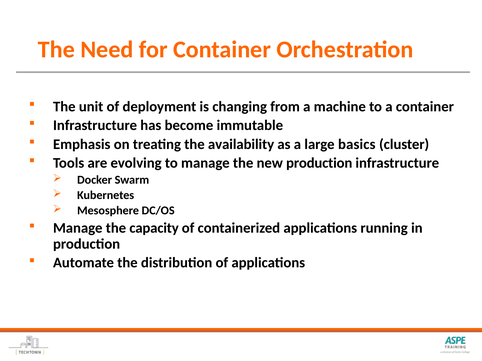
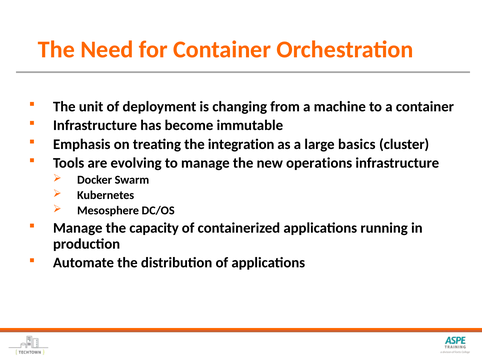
availability: availability -> integration
new production: production -> operations
